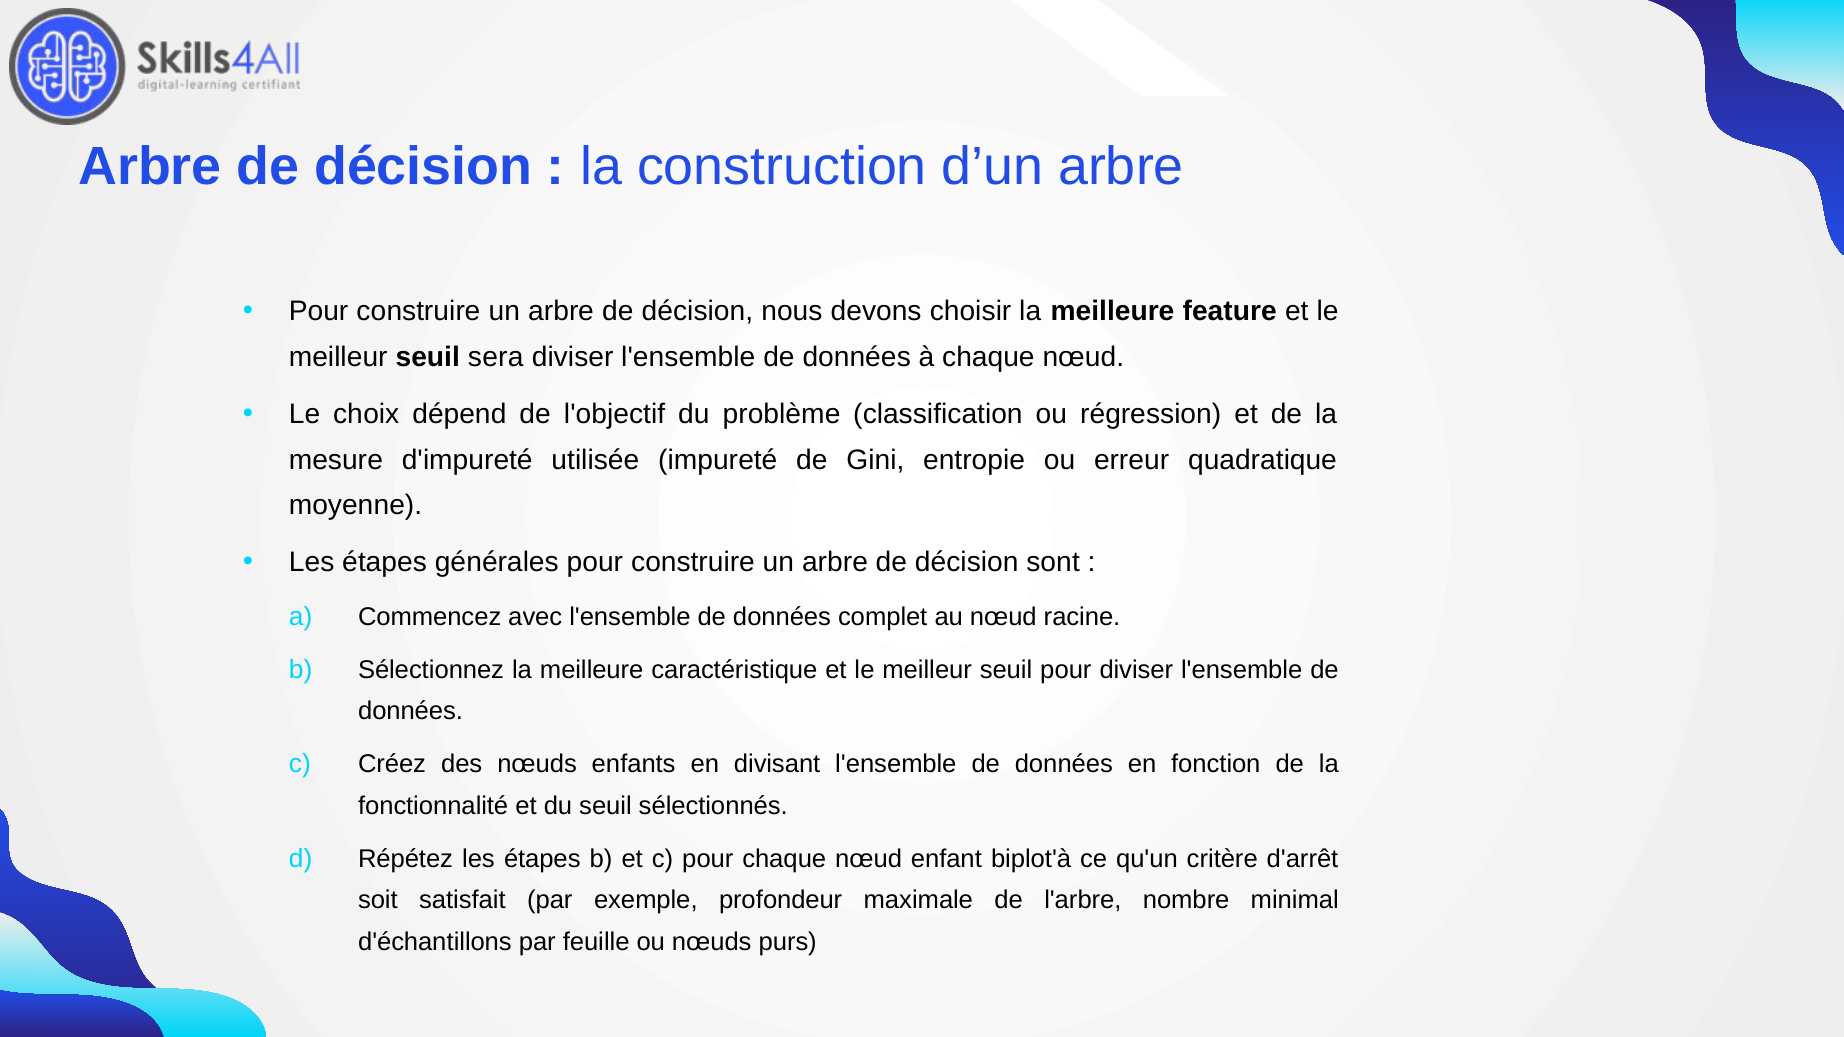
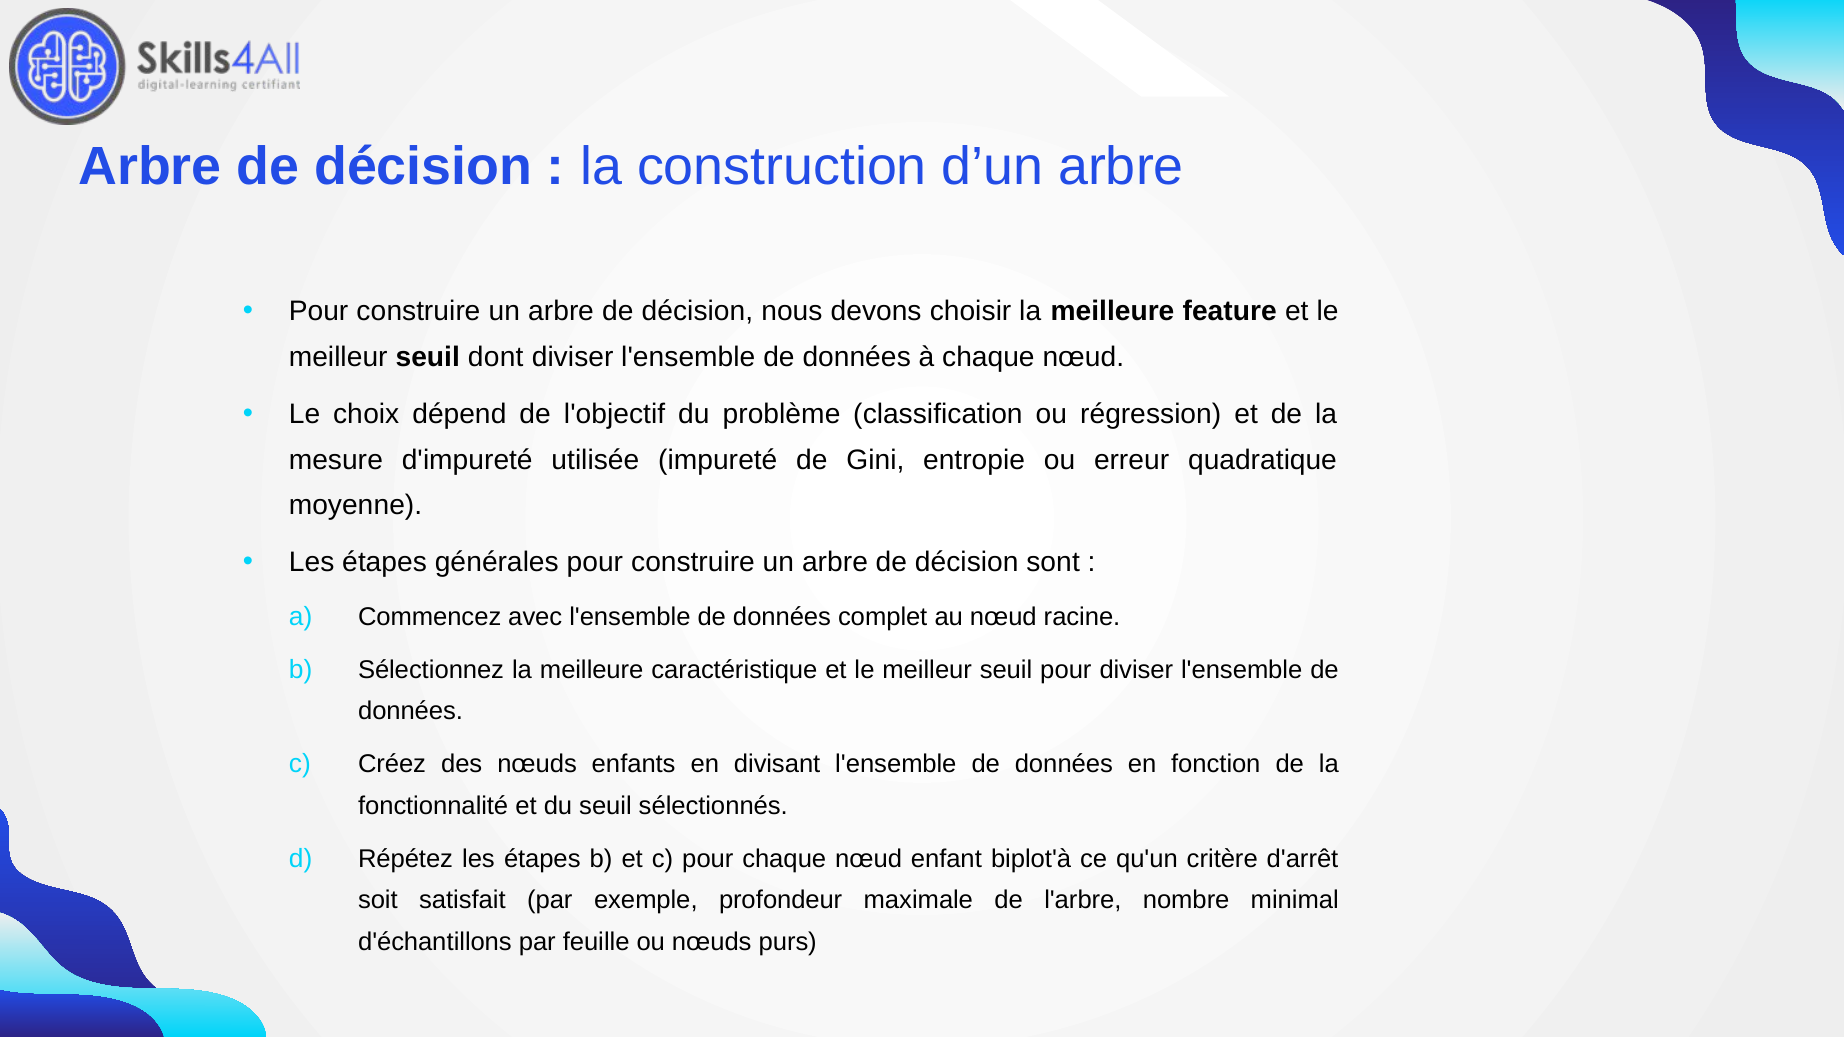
sera: sera -> dont
